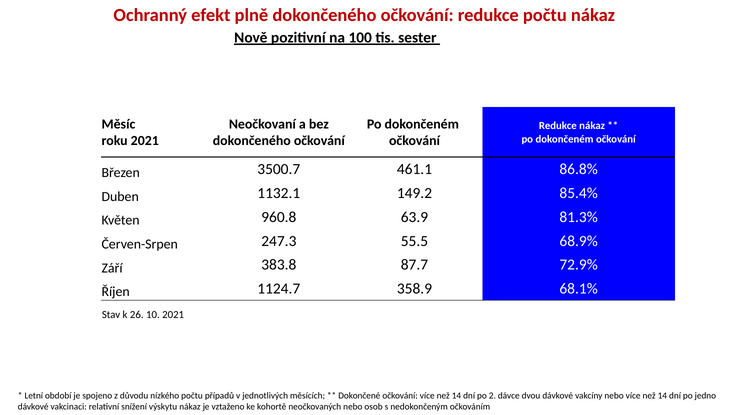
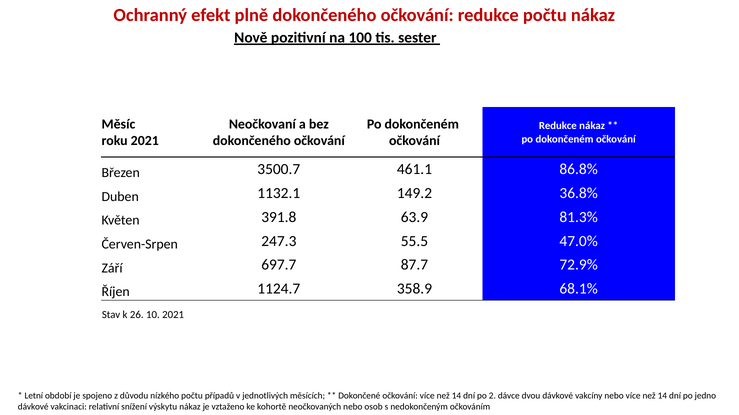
85.4%: 85.4% -> 36.8%
960.8: 960.8 -> 391.8
68.9%: 68.9% -> 47.0%
383.8: 383.8 -> 697.7
